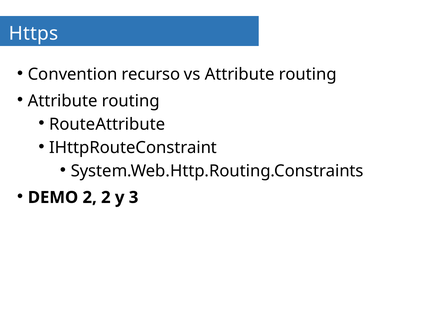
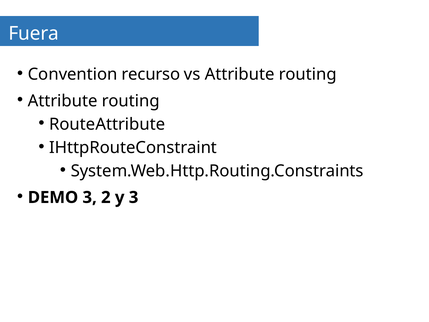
Https: Https -> Fuera
DEMO 2: 2 -> 3
